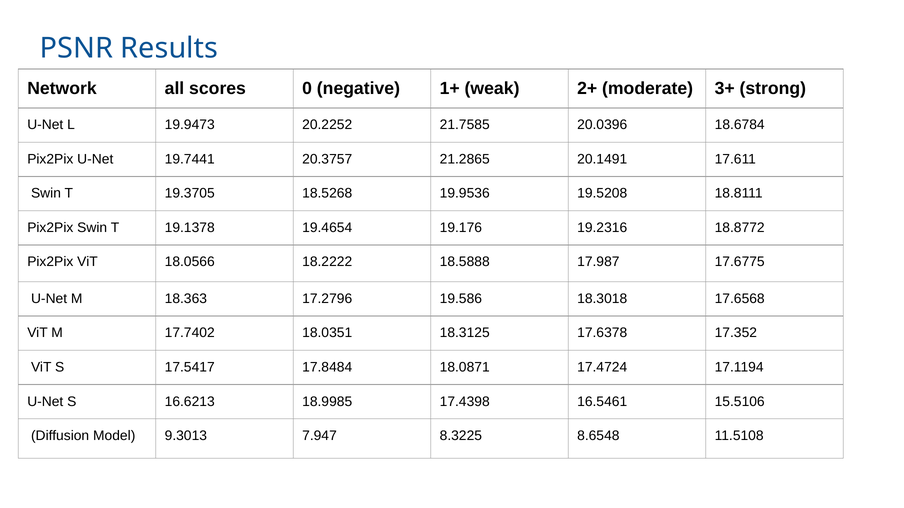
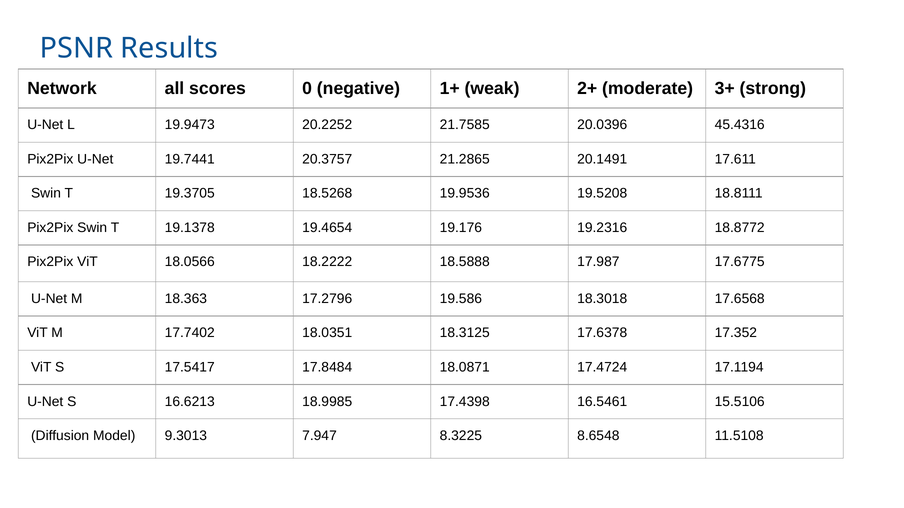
18.6784: 18.6784 -> 45.4316
